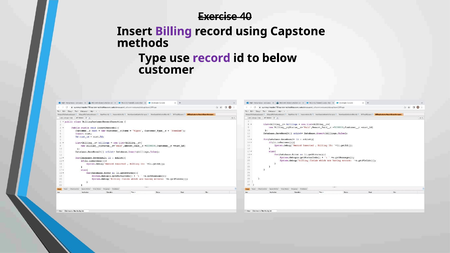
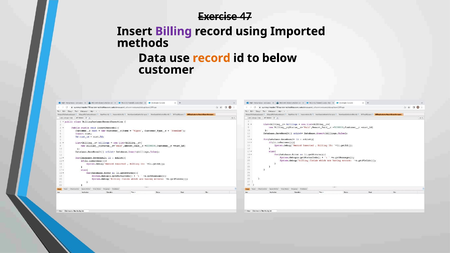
40: 40 -> 47
Capstone: Capstone -> Imported
Type: Type -> Data
record at (212, 58) colour: purple -> orange
